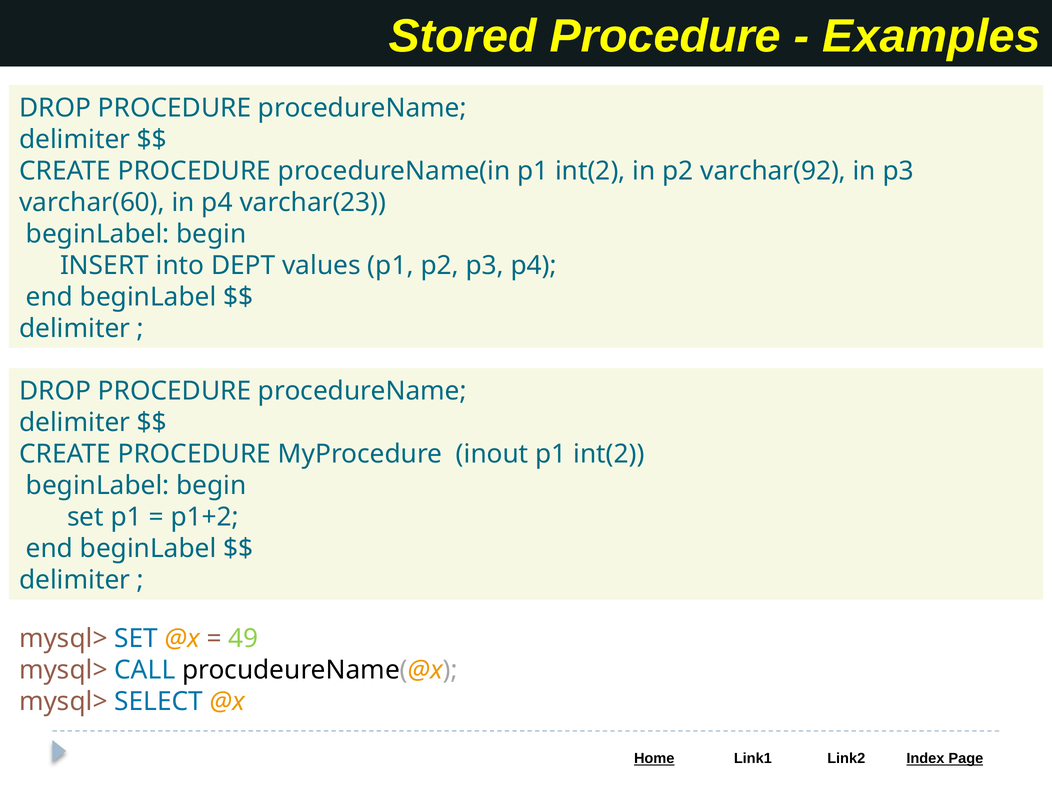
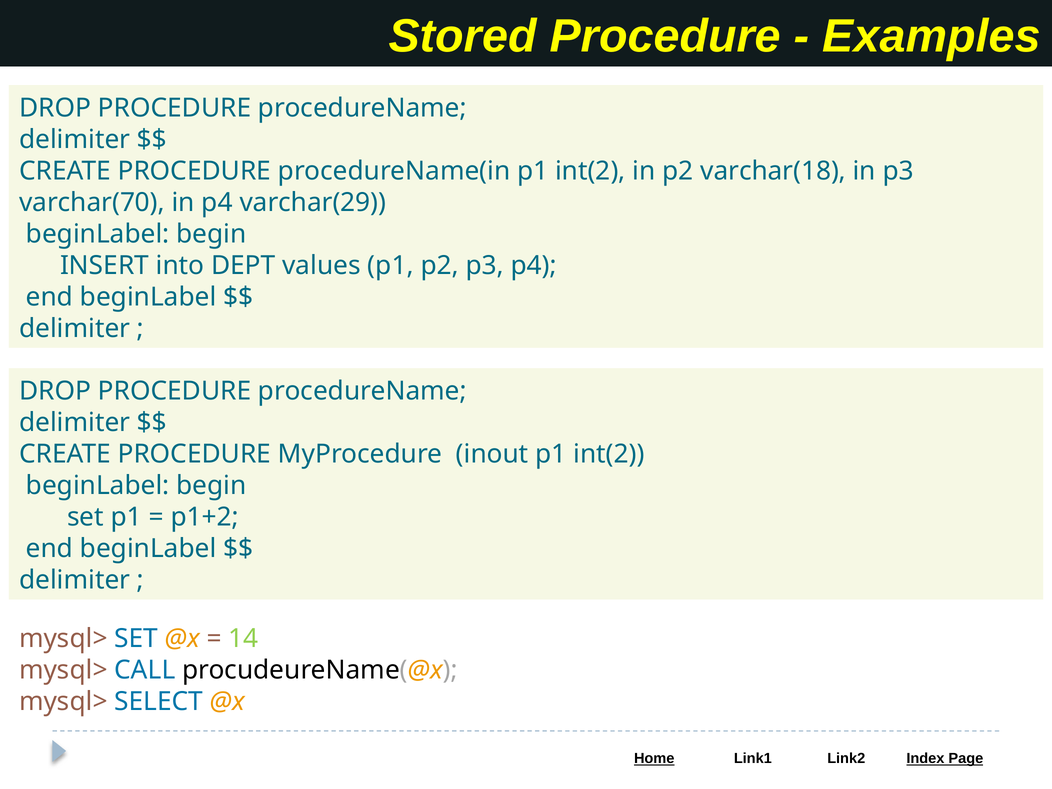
varchar(92: varchar(92 -> varchar(18
varchar(60: varchar(60 -> varchar(70
varchar(23: varchar(23 -> varchar(29
49: 49 -> 14
